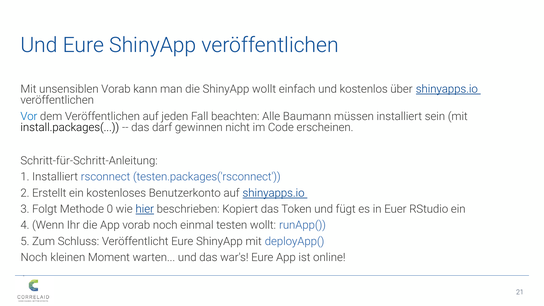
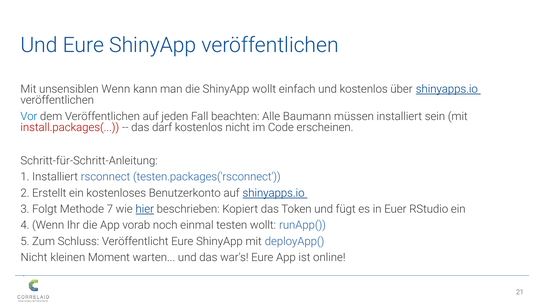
unsensiblen Vorab: Vorab -> Wenn
install.packages( colour: black -> red
darf gewinnen: gewinnen -> kostenlos
0: 0 -> 7
Noch at (34, 257): Noch -> Nicht
